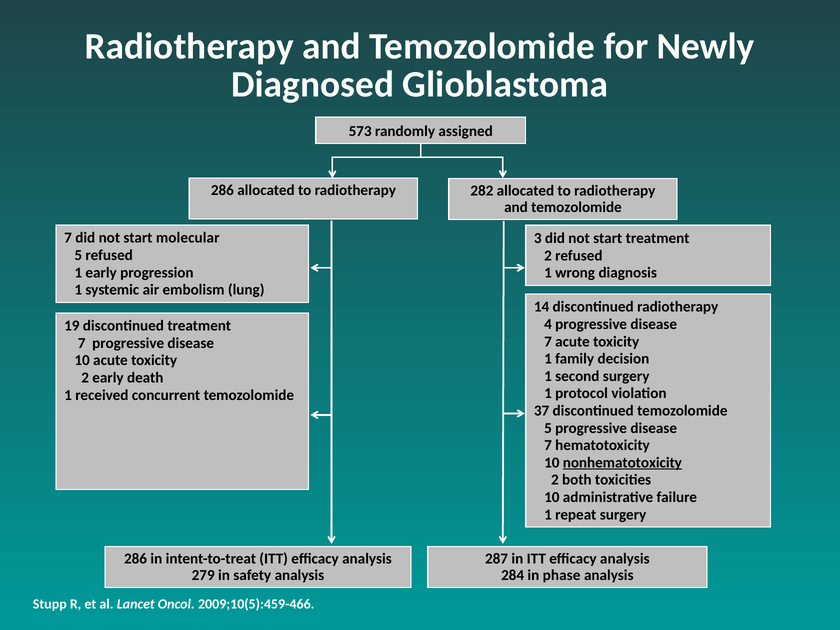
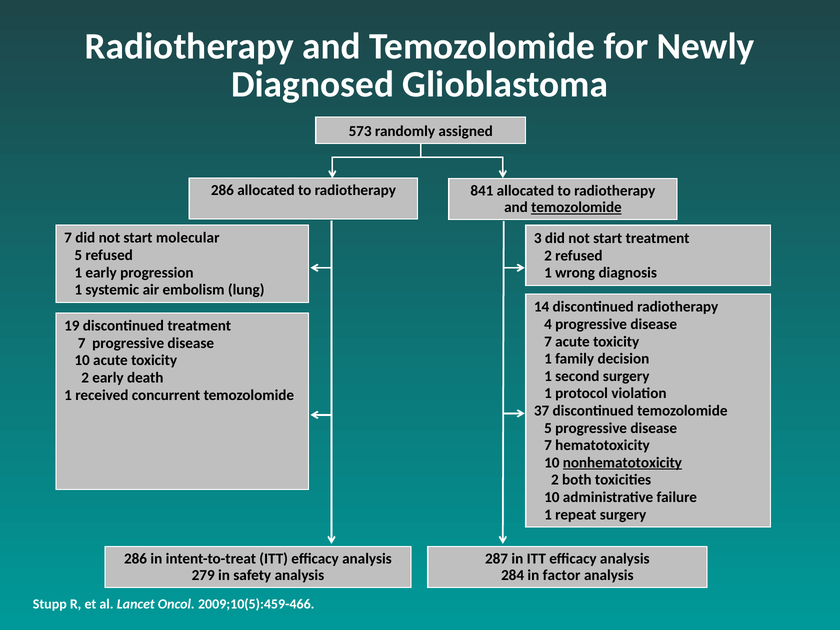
282: 282 -> 841
temozolomide at (576, 207) underline: none -> present
phase: phase -> factor
